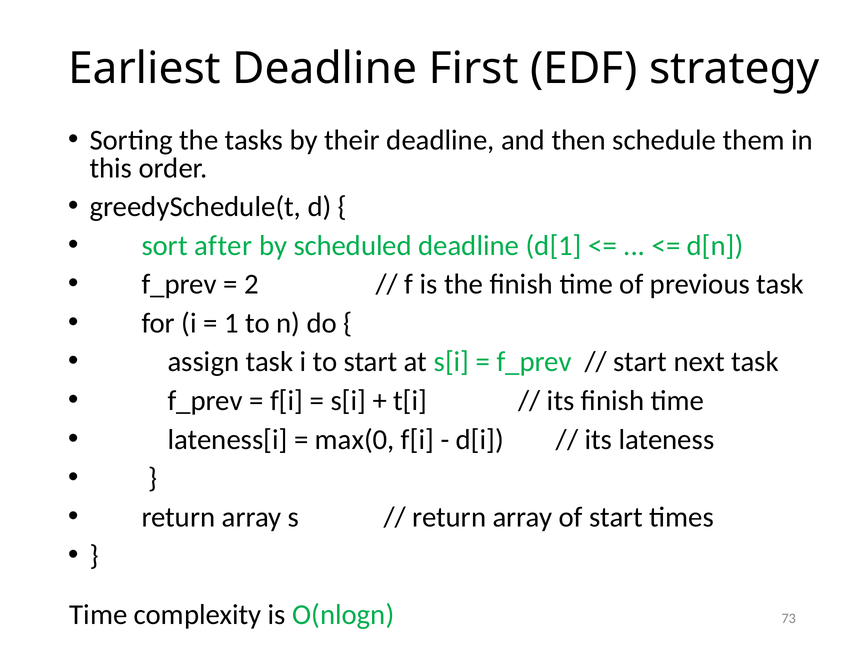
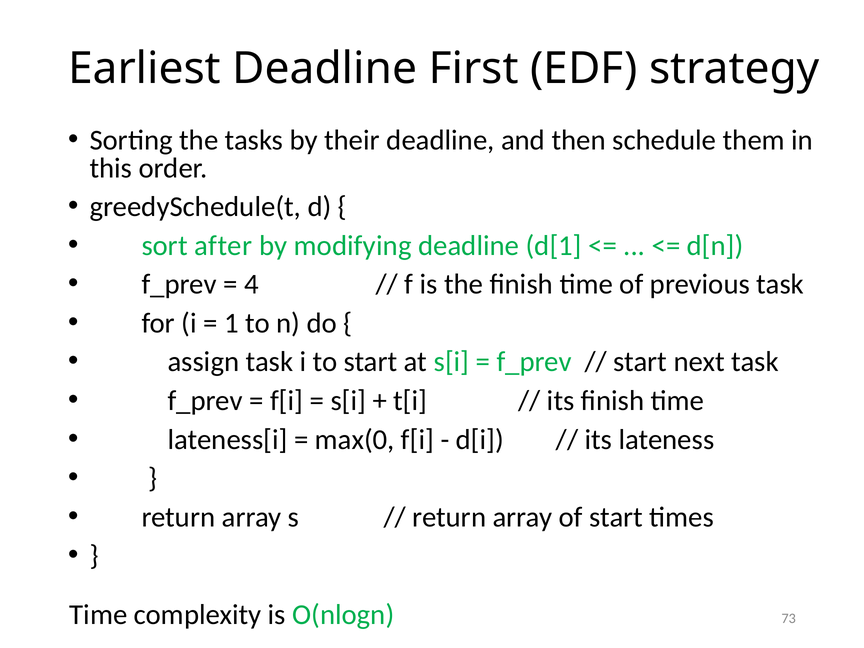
scheduled: scheduled -> modifying
2: 2 -> 4
